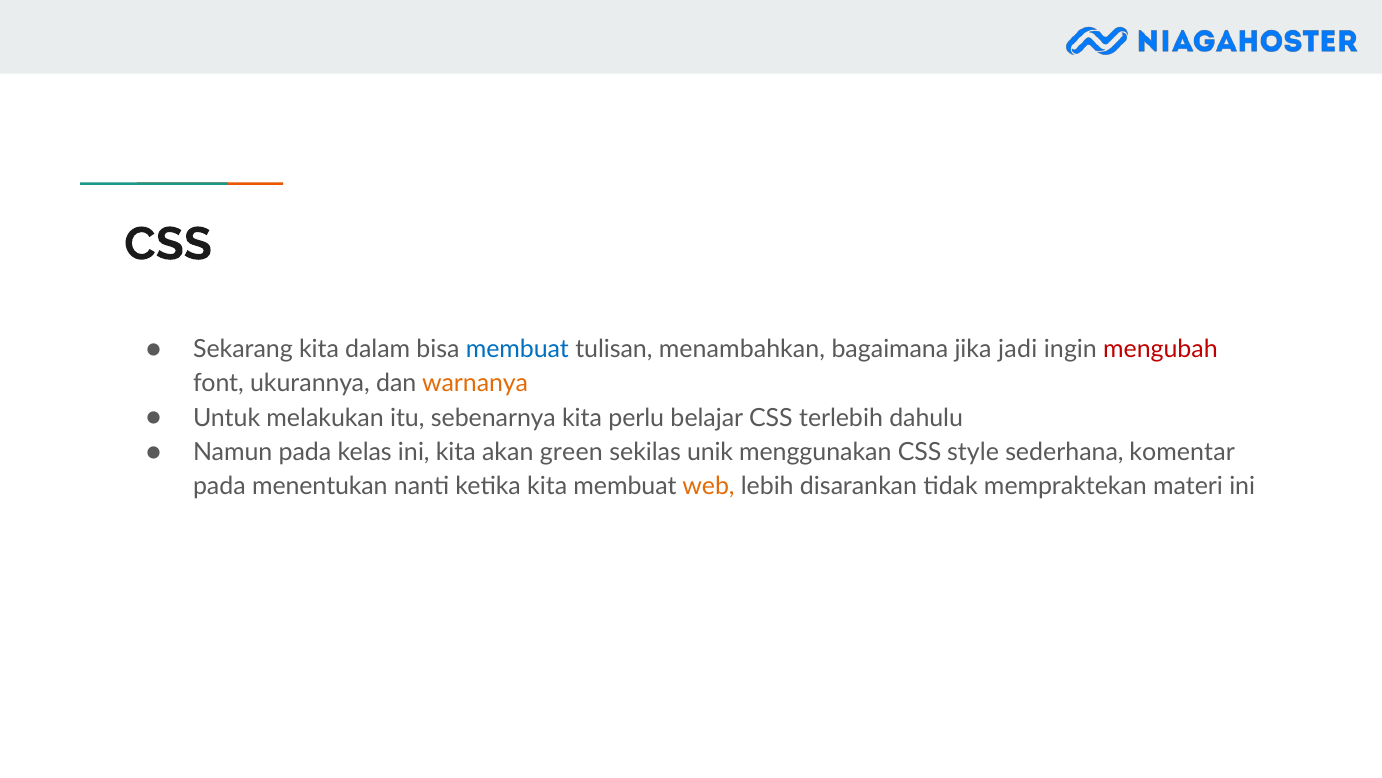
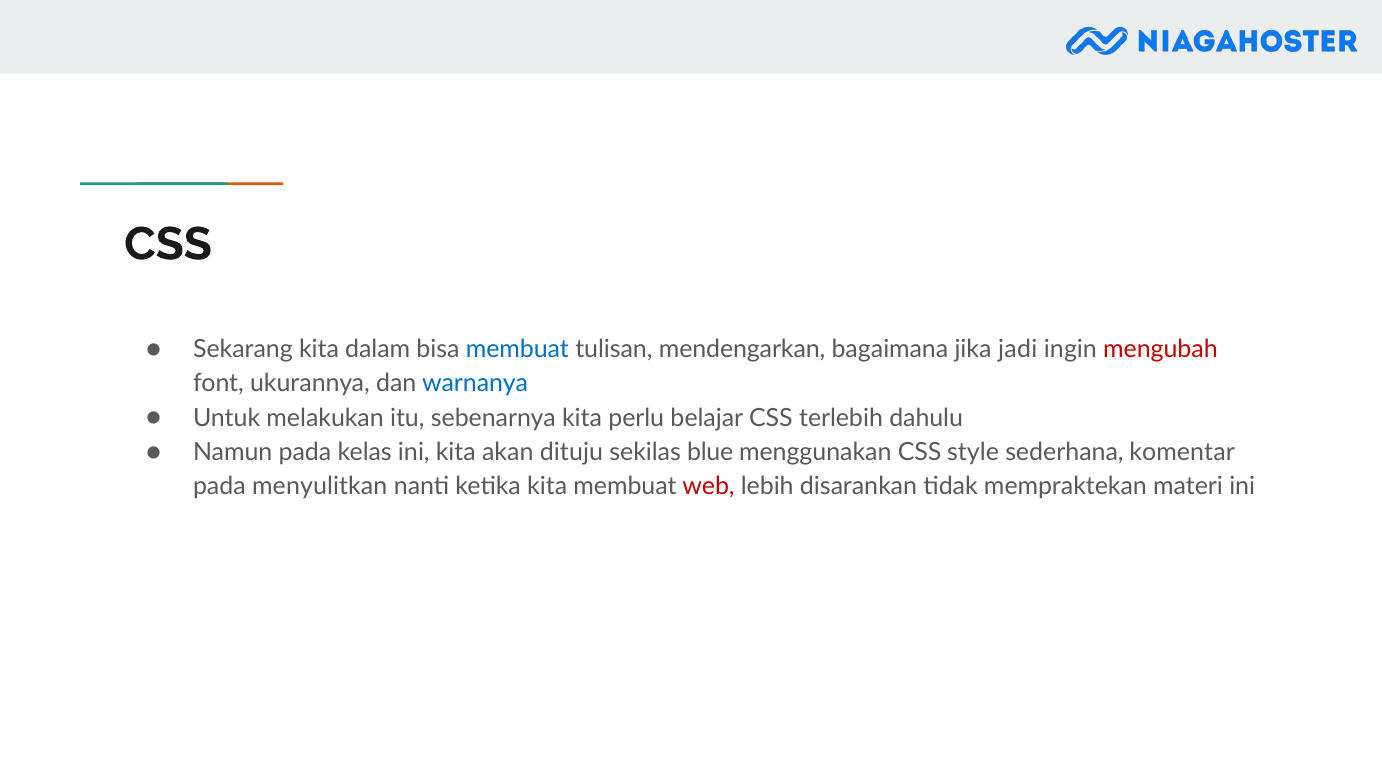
menambahkan: menambahkan -> mendengarkan
warnanya colour: orange -> blue
green: green -> dituju
unik: unik -> blue
menentukan: menentukan -> menyulitkan
web colour: orange -> red
